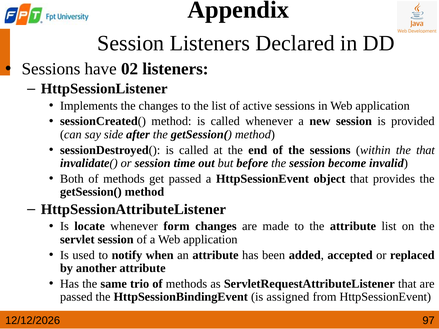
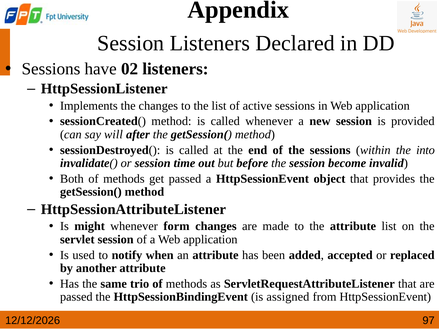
side: side -> will
the that: that -> into
locate: locate -> might
